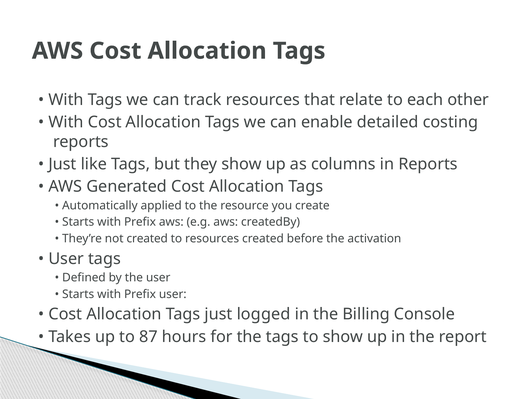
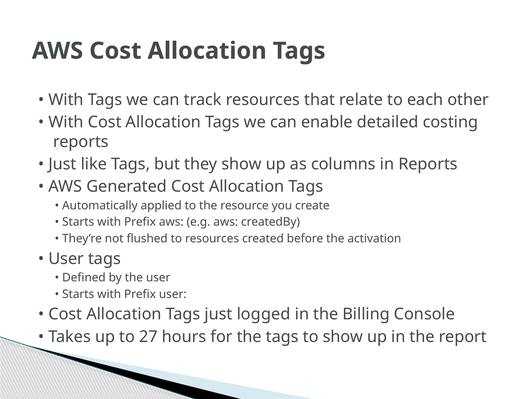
not created: created -> flushed
87: 87 -> 27
